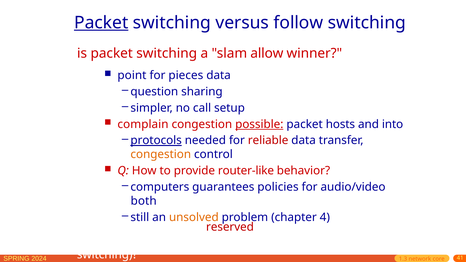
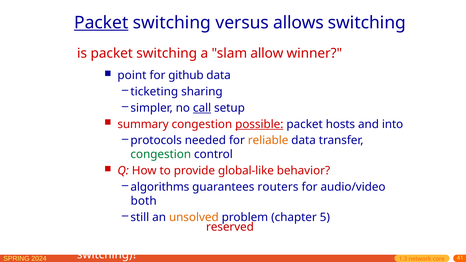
follow: follow -> allows
pieces: pieces -> github
question: question -> ticketing
call underline: none -> present
complain: complain -> summary
protocols underline: present -> none
reliable colour: red -> orange
congestion at (161, 155) colour: orange -> green
router-like: router-like -> global-like
computers: computers -> algorithms
policies: policies -> routers
4: 4 -> 5
